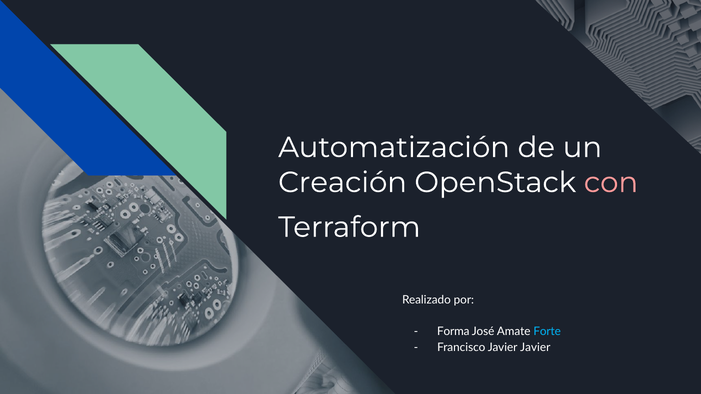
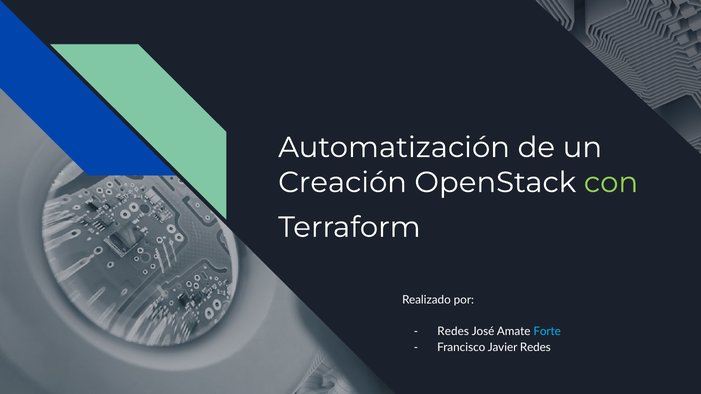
con colour: pink -> light green
Forma at (453, 332): Forma -> Redes
Javier Javier: Javier -> Redes
